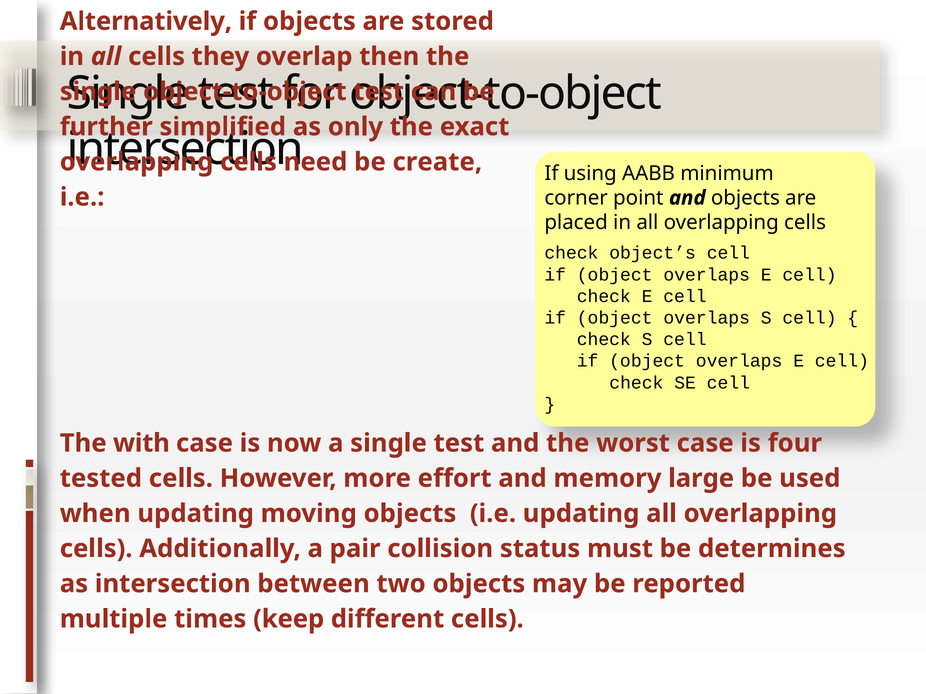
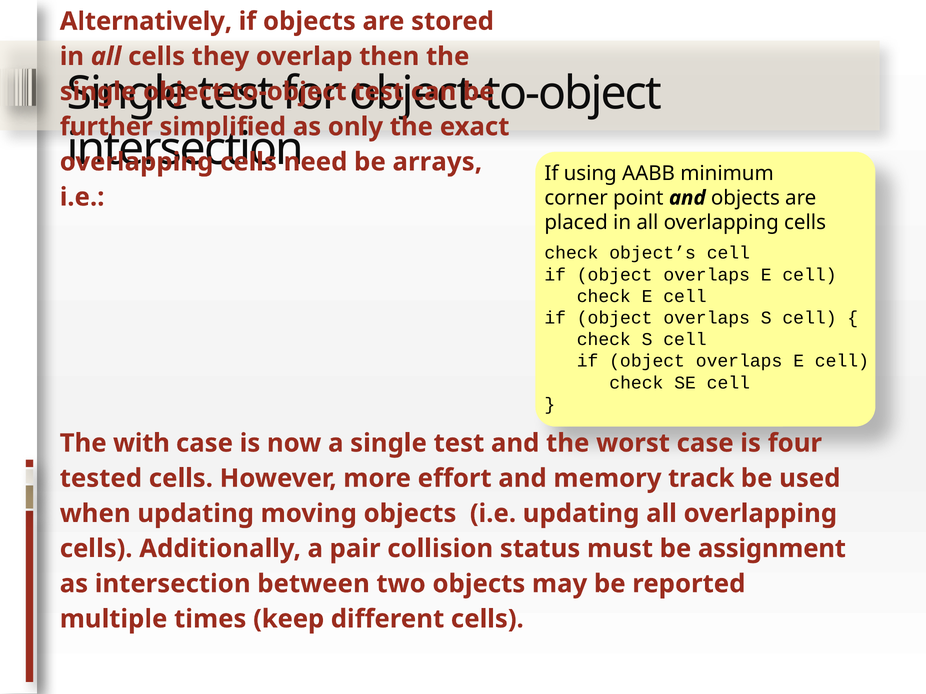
create: create -> arrays
large: large -> track
determines: determines -> assignment
